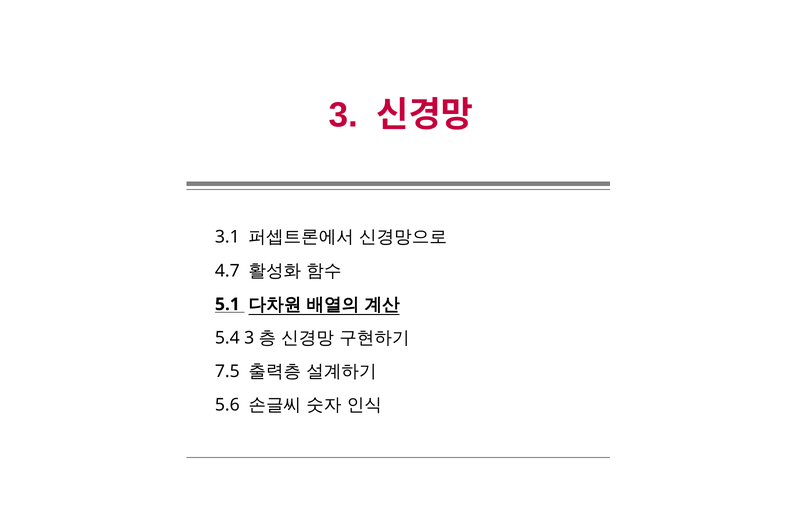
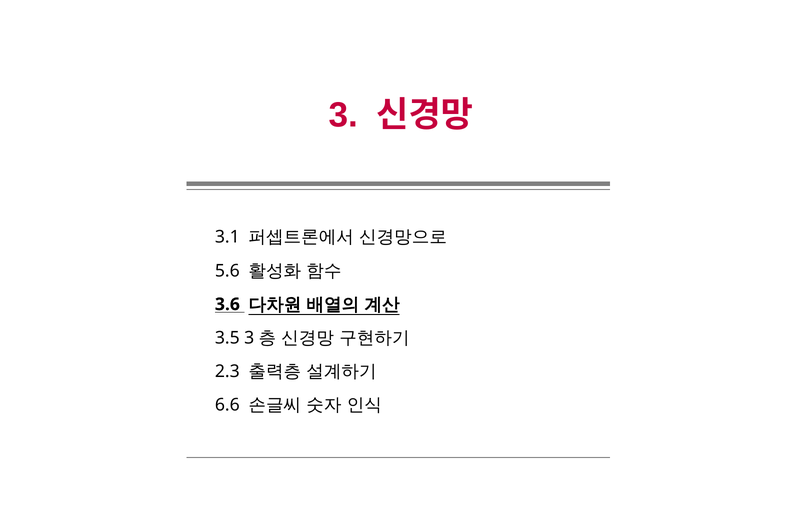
4.7: 4.7 -> 5.6
5.1: 5.1 -> 3.6
5.4: 5.4 -> 3.5
7.5: 7.5 -> 2.3
5.6: 5.6 -> 6.6
